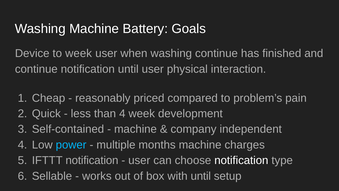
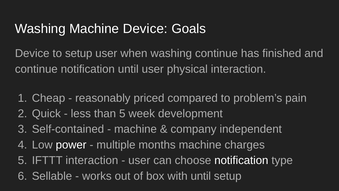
Machine Battery: Battery -> Device
to week: week -> setup
than 4: 4 -> 5
power colour: light blue -> white
IFTTT notification: notification -> interaction
